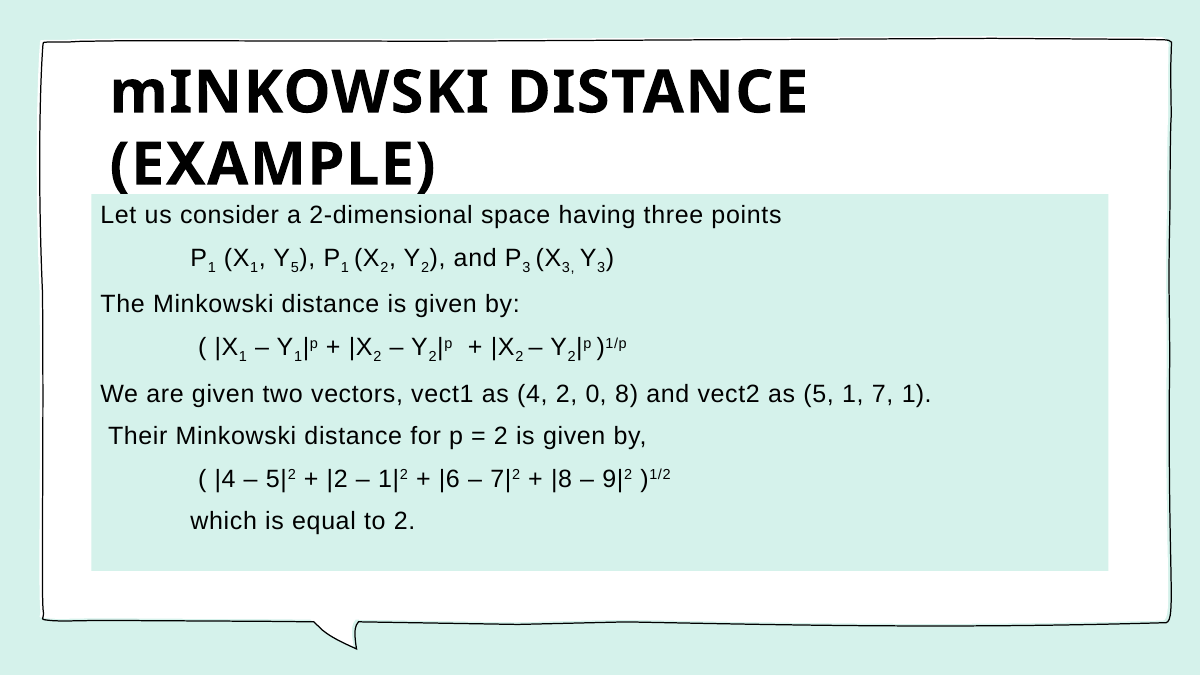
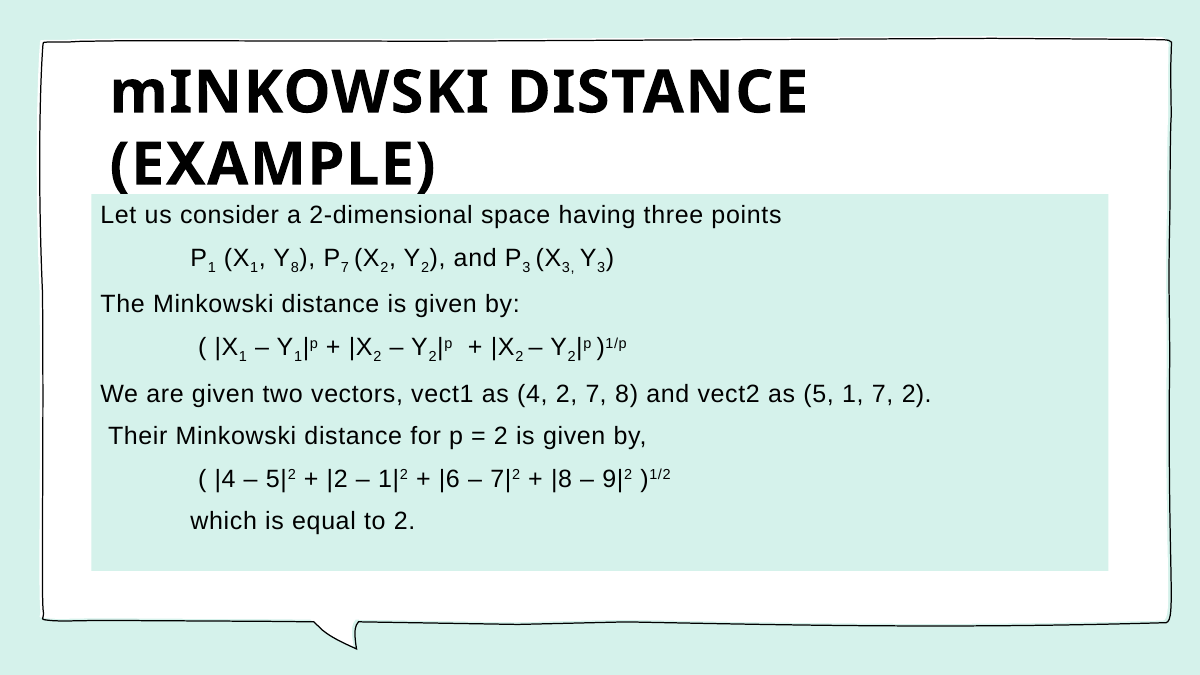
5 at (295, 268): 5 -> 8
1 at (345, 268): 1 -> 7
2 0: 0 -> 7
7 1: 1 -> 2
